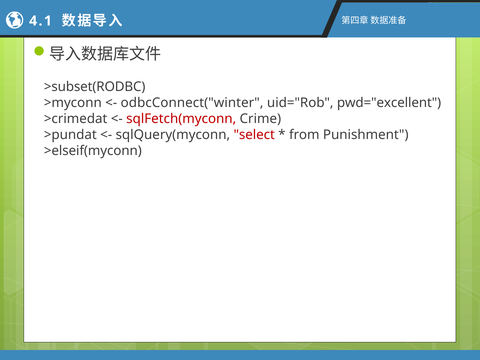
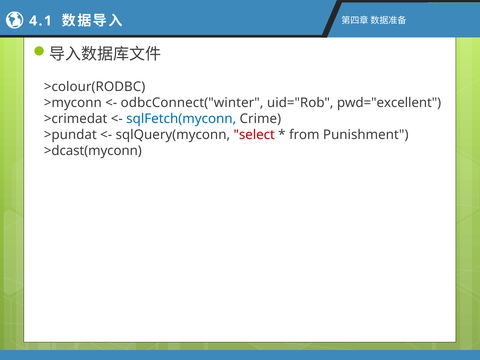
>subset(RODBC: >subset(RODBC -> >colour(RODBC
sqlFetch(myconn colour: red -> blue
>elseif(myconn: >elseif(myconn -> >dcast(myconn
